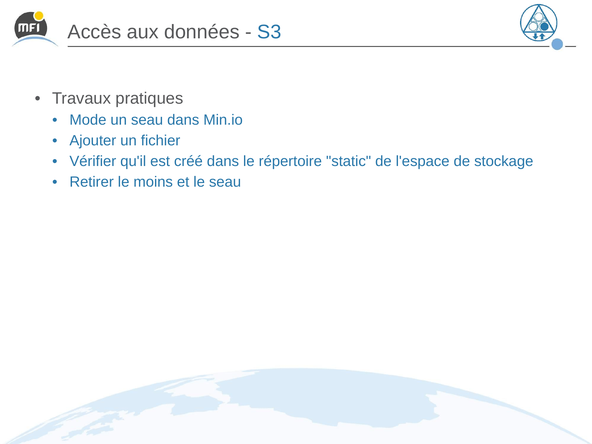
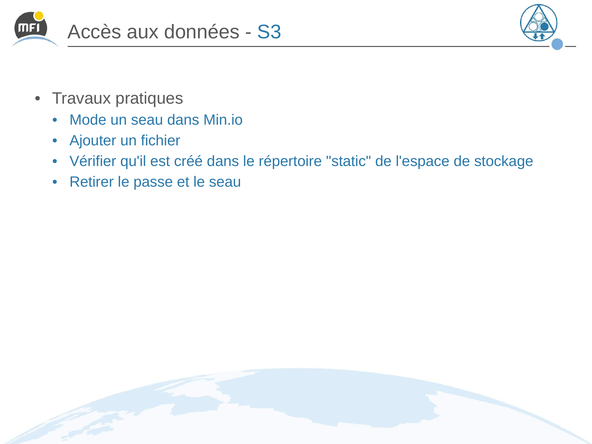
moins: moins -> passe
